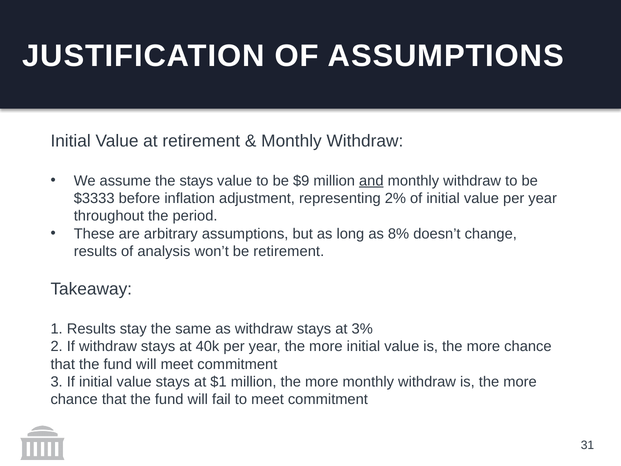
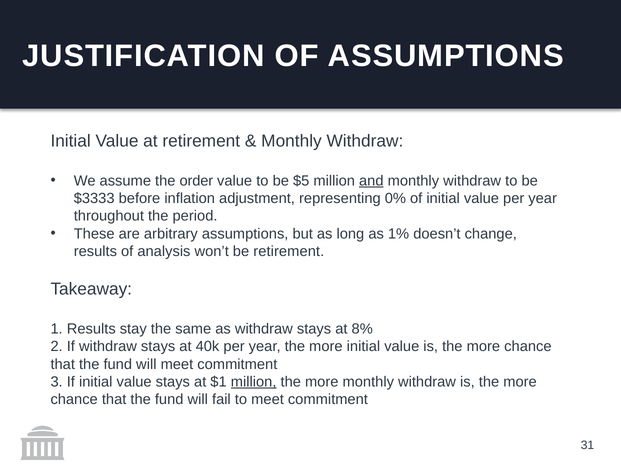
the stays: stays -> order
$9: $9 -> $5
2%: 2% -> 0%
8%: 8% -> 1%
3%: 3% -> 8%
million at (254, 382) underline: none -> present
